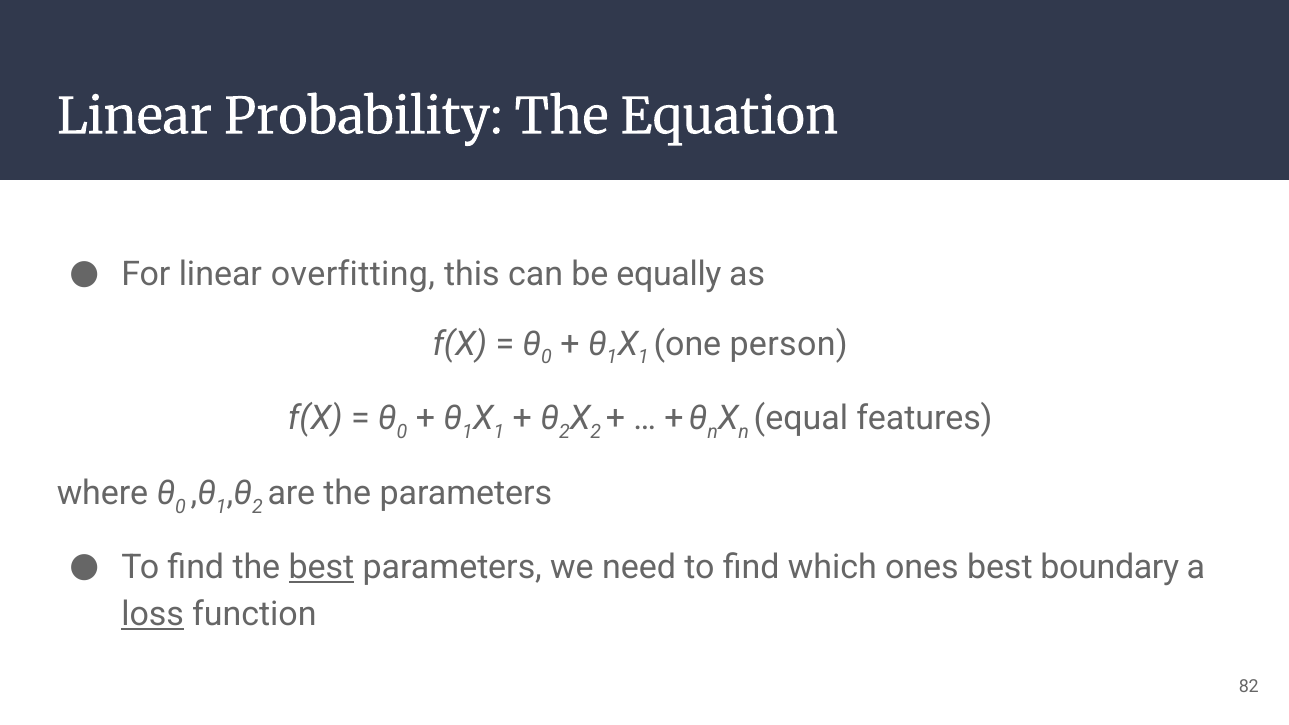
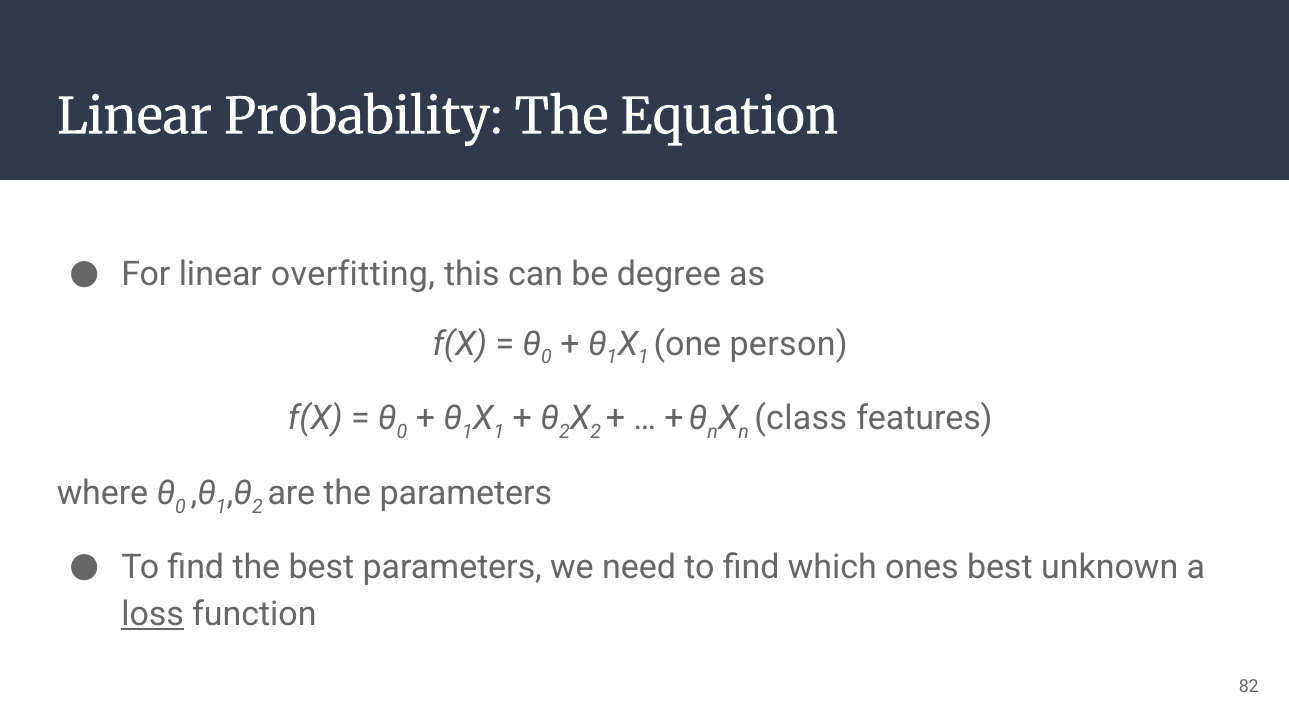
equally: equally -> degree
equal: equal -> class
best at (321, 567) underline: present -> none
boundary: boundary -> unknown
